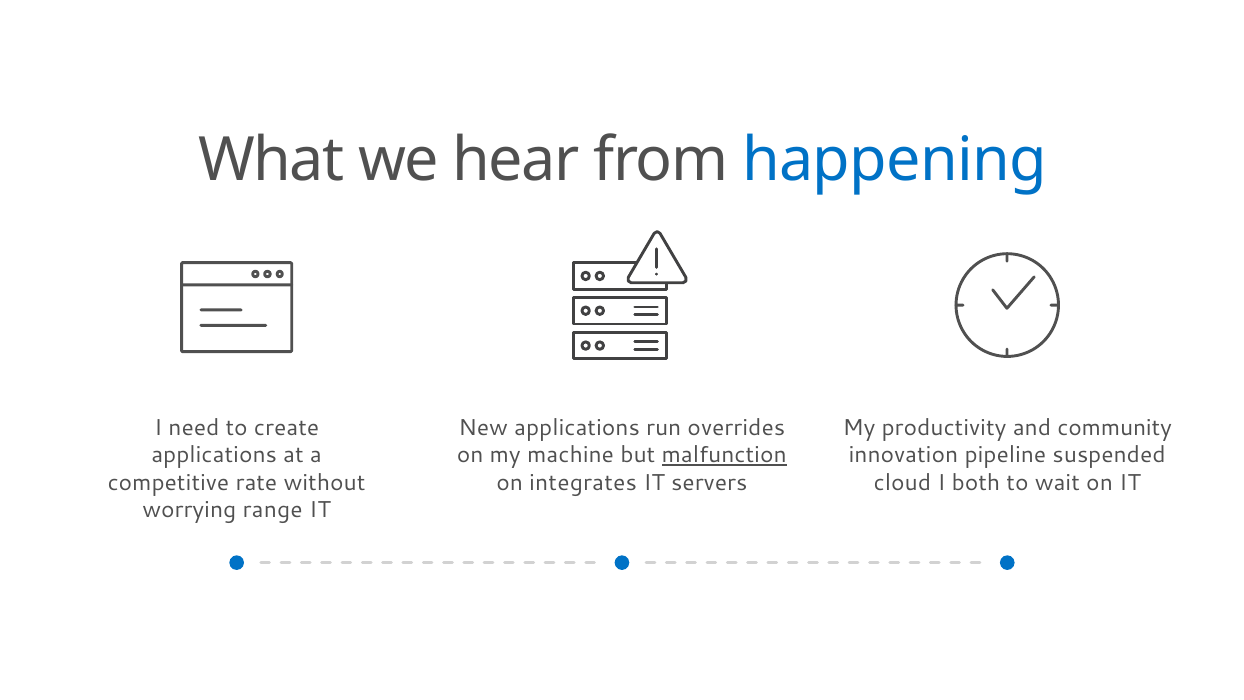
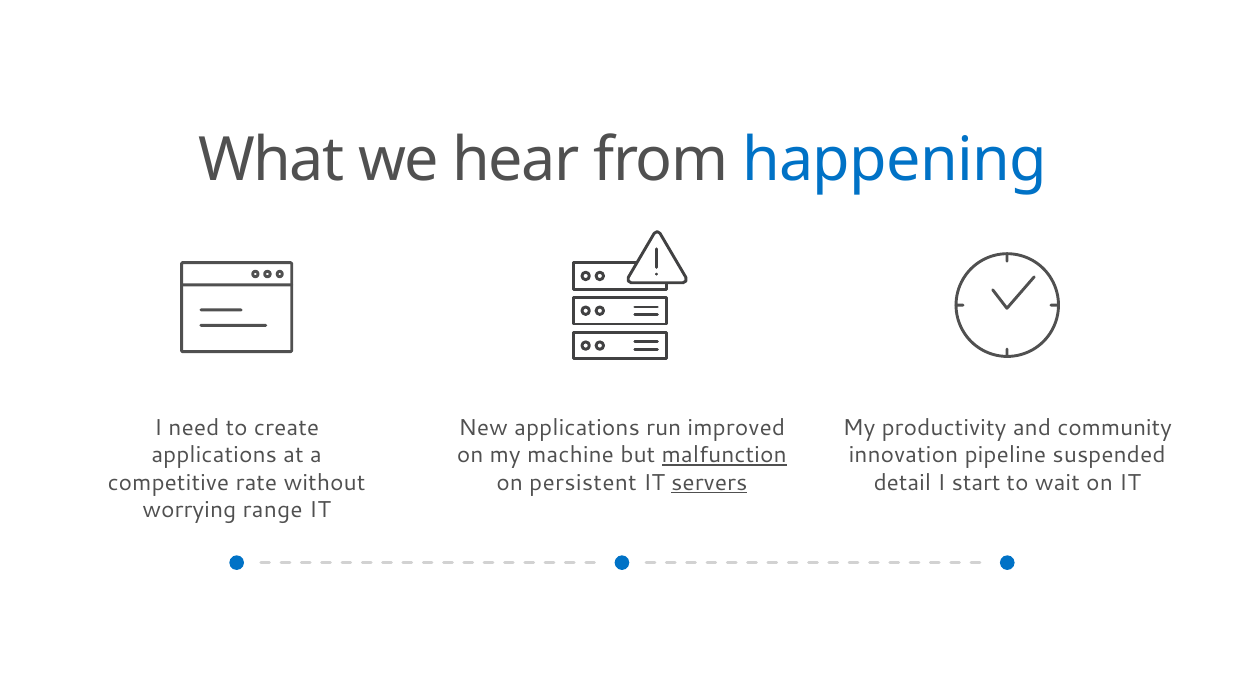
overrides: overrides -> improved
integrates: integrates -> persistent
servers underline: none -> present
cloud: cloud -> detail
both: both -> start
